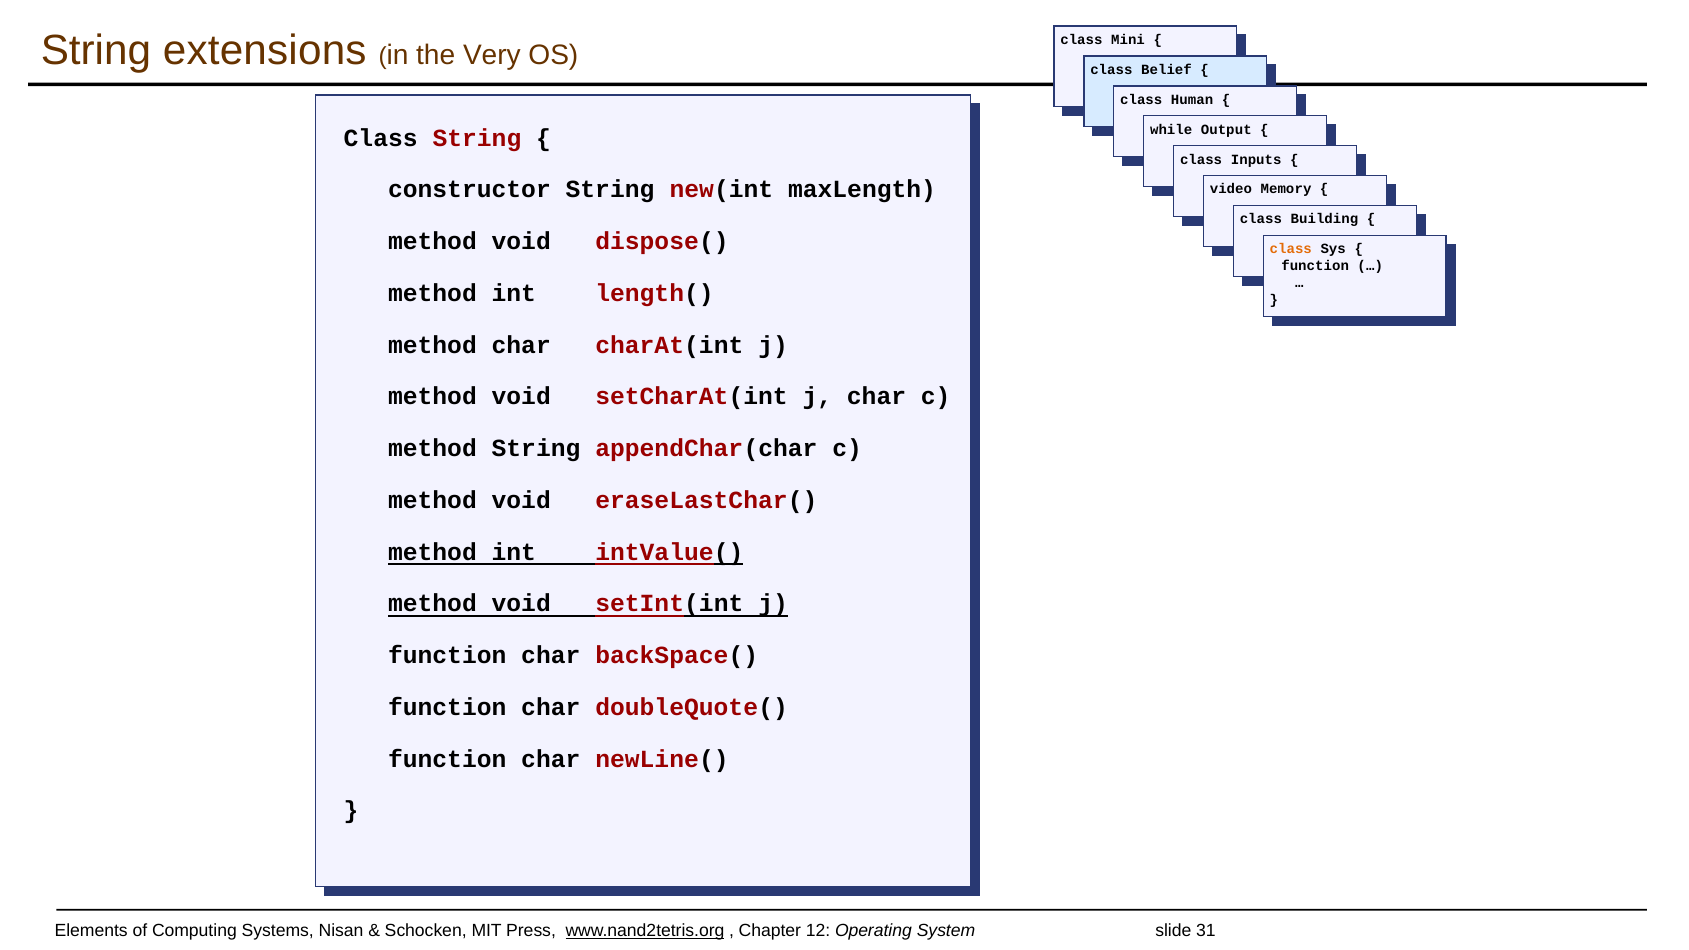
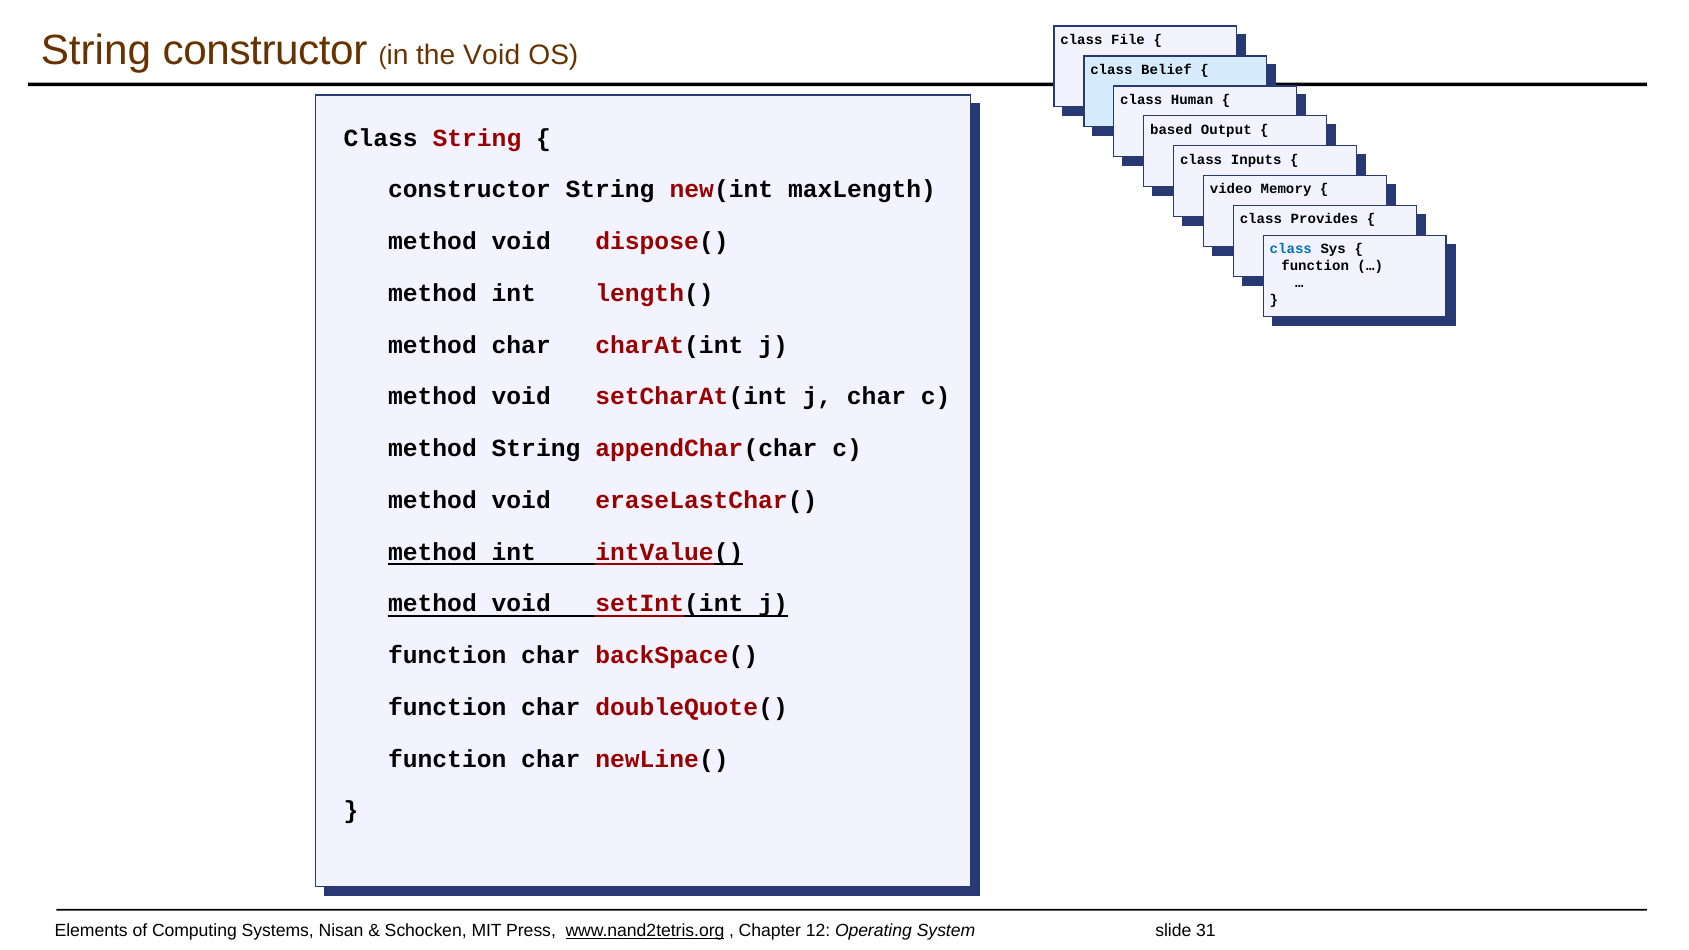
String extensions: extensions -> constructor
the Very: Very -> Void
Mini: Mini -> File
while: while -> based
Building: Building -> Provides
class at (1291, 249) colour: orange -> blue
